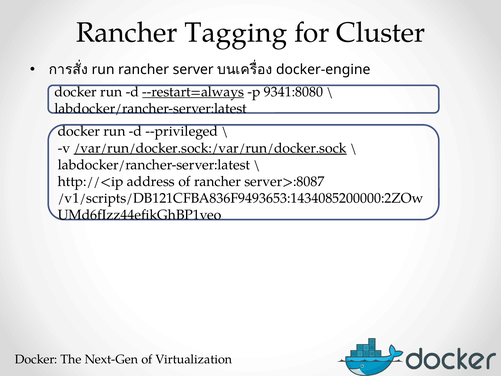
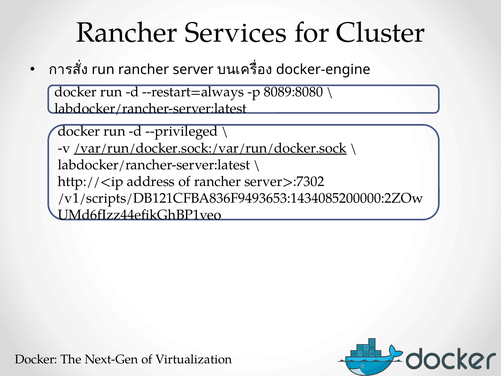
Tagging: Tagging -> Services
--restart=always underline: present -> none
9341:8080: 9341:8080 -> 8089:8080
server>:8087: server>:8087 -> server>:7302
